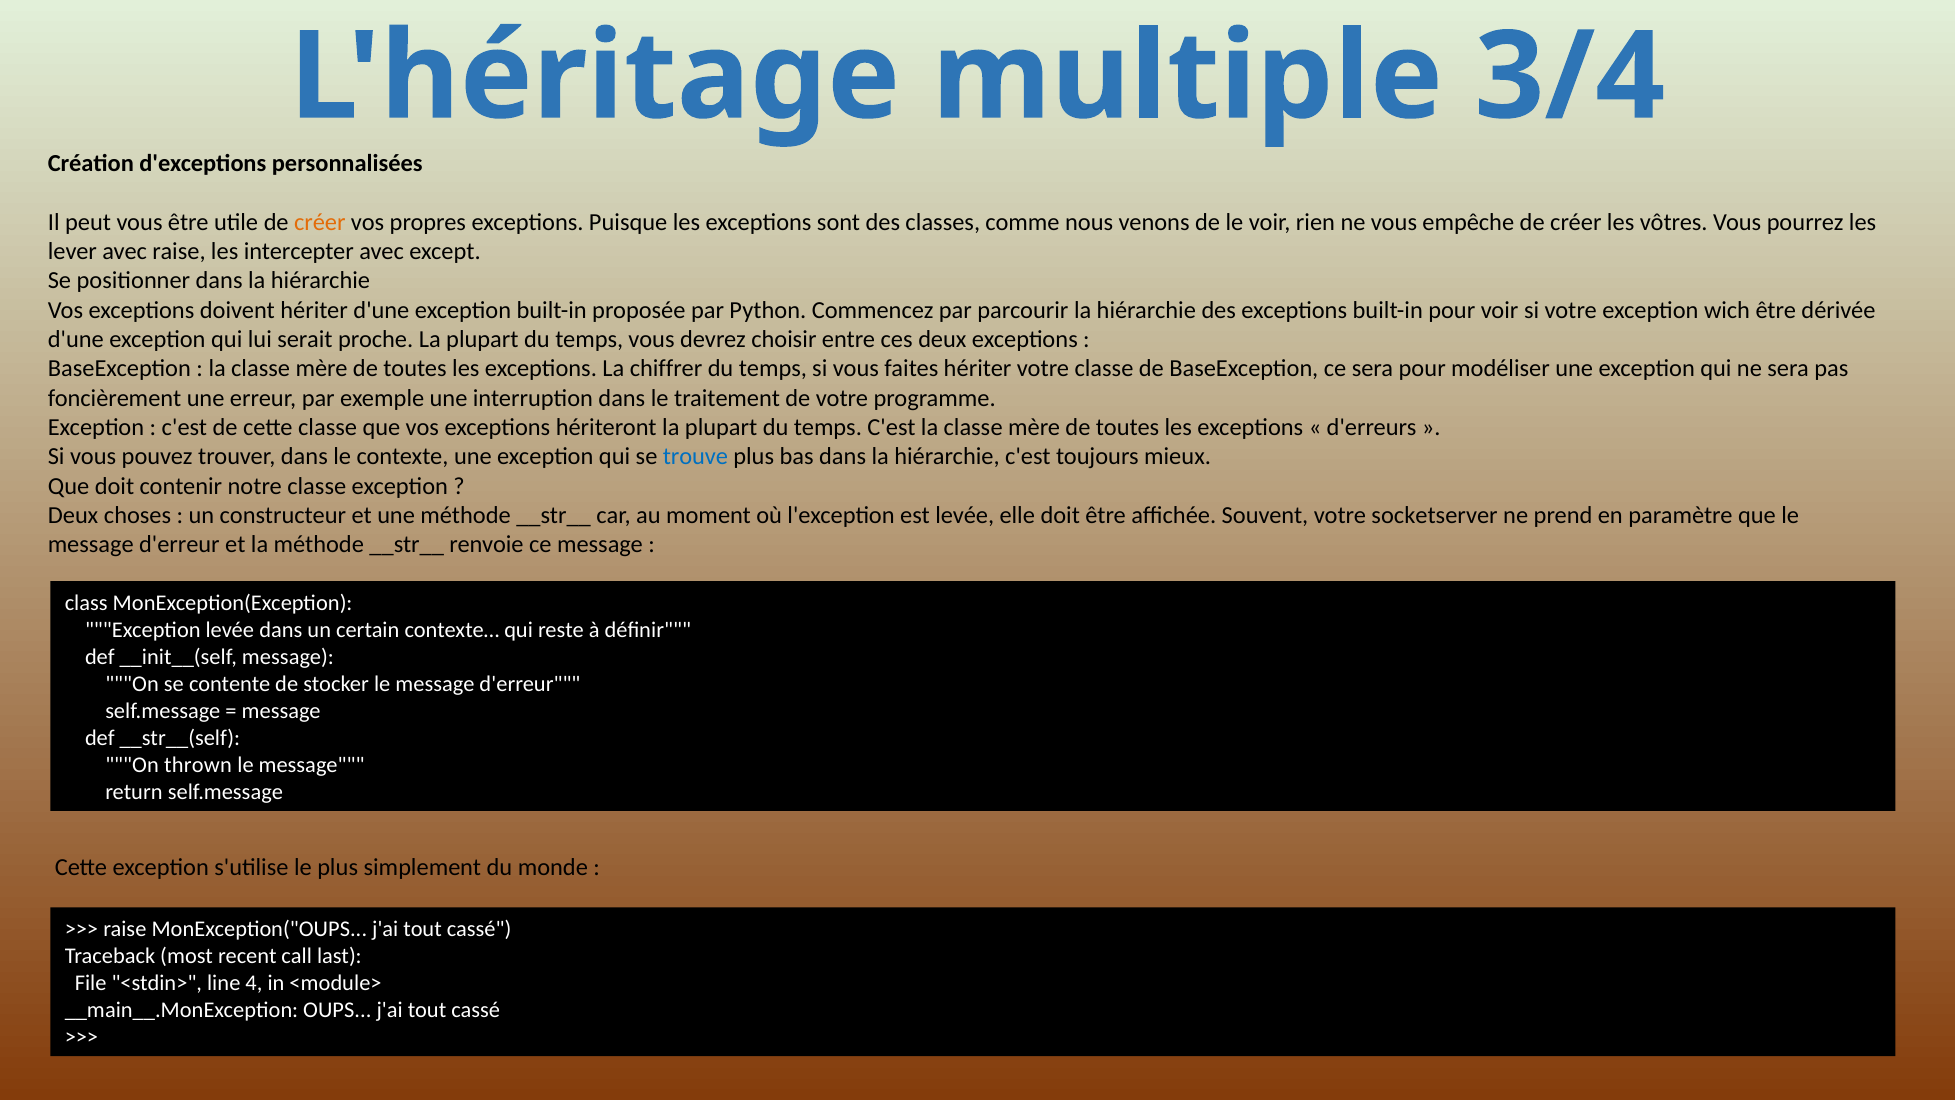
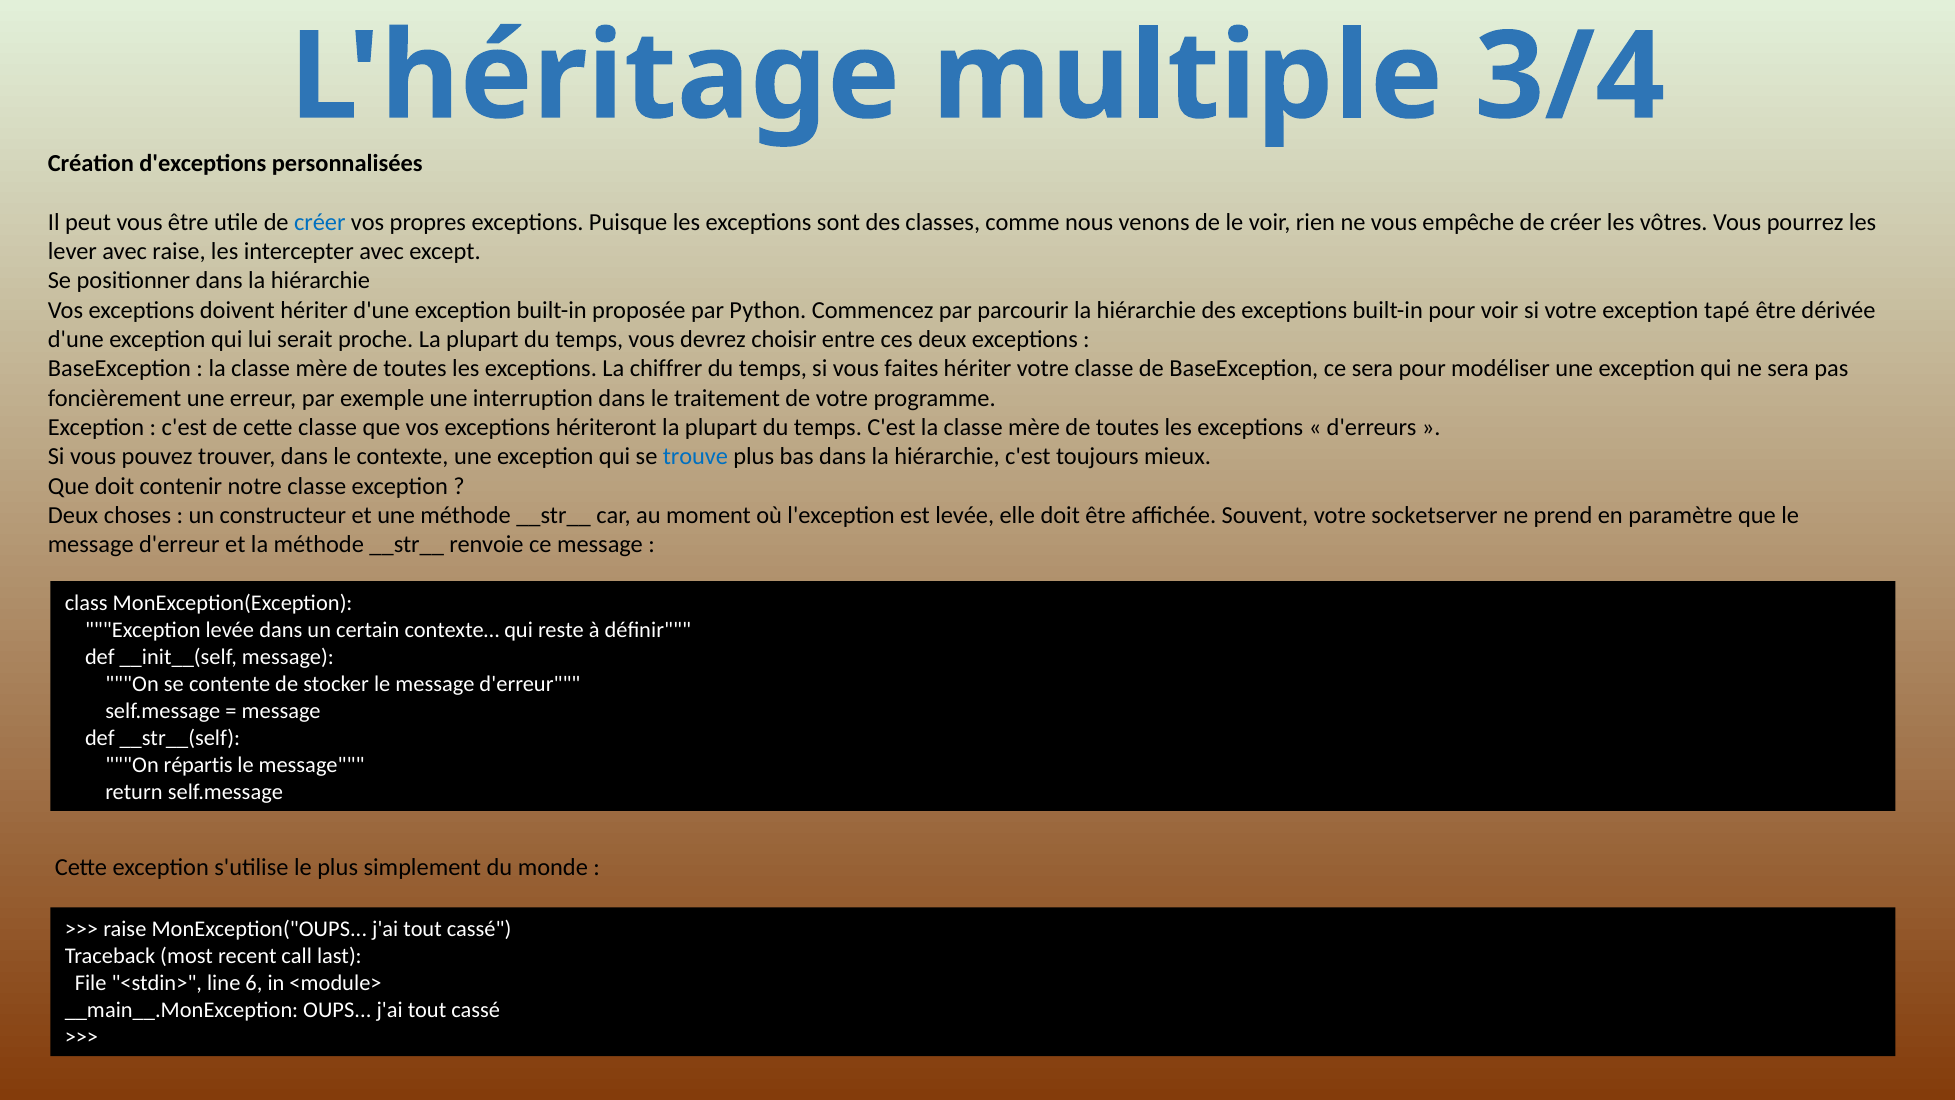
créer at (320, 222) colour: orange -> blue
wich: wich -> tapé
thrown: thrown -> répartis
4: 4 -> 6
